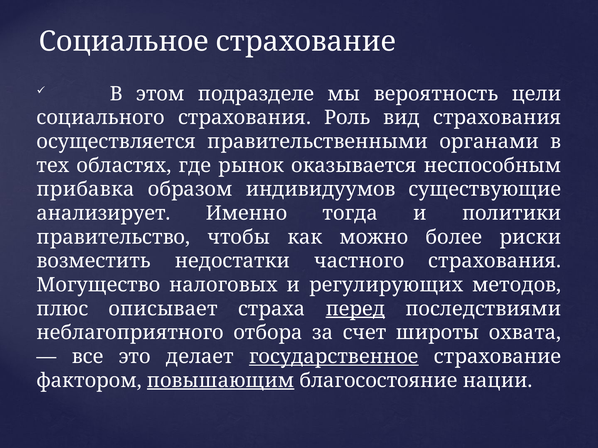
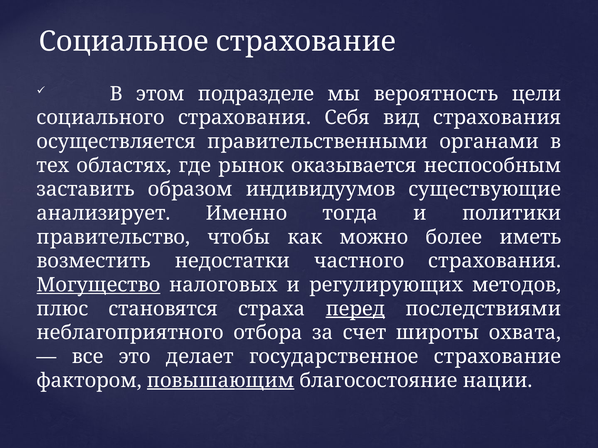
Роль: Роль -> Себя
прибавка: прибавка -> заставить
риски: риски -> иметь
Могущество underline: none -> present
описывает: описывает -> становятся
государственное underline: present -> none
